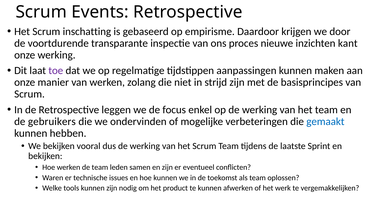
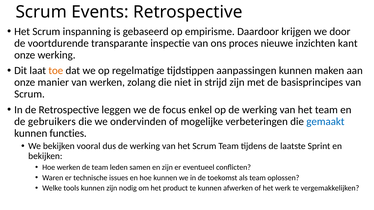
inschatting: inschatting -> inspanning
toe colour: purple -> orange
hebben: hebben -> functies
